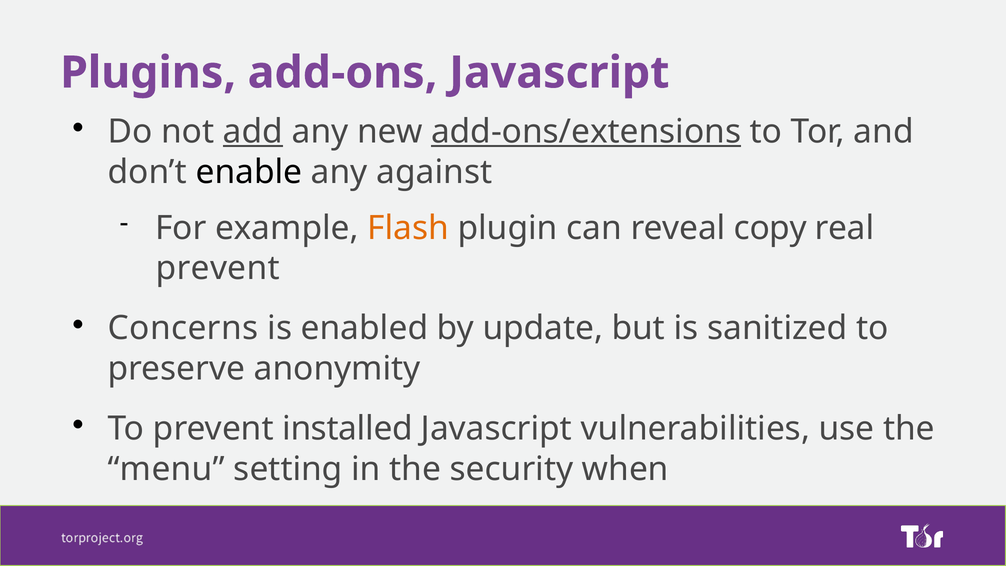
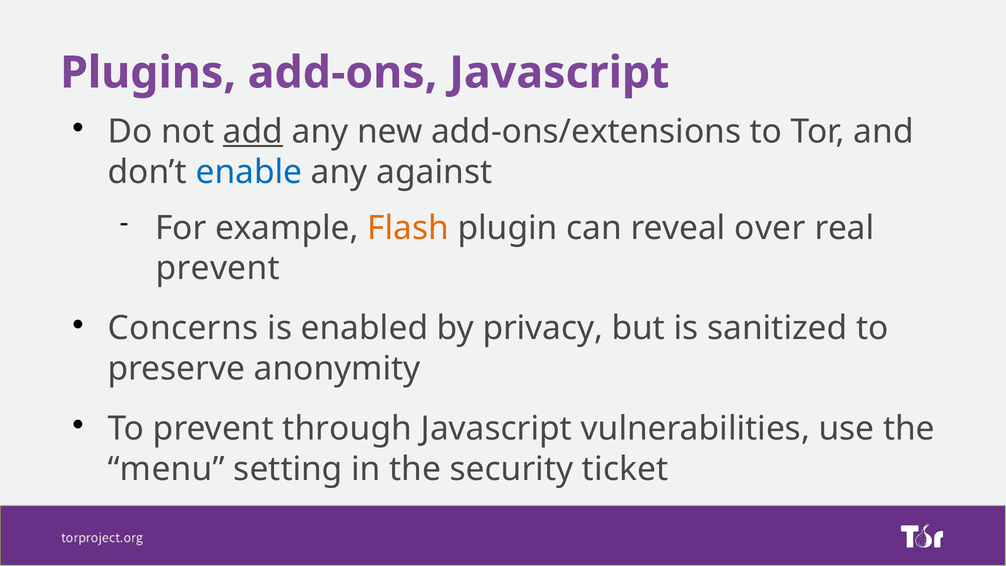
add-ons/extensions underline: present -> none
enable colour: black -> blue
copy: copy -> over
update: update -> privacy
installed: installed -> through
when: when -> ticket
